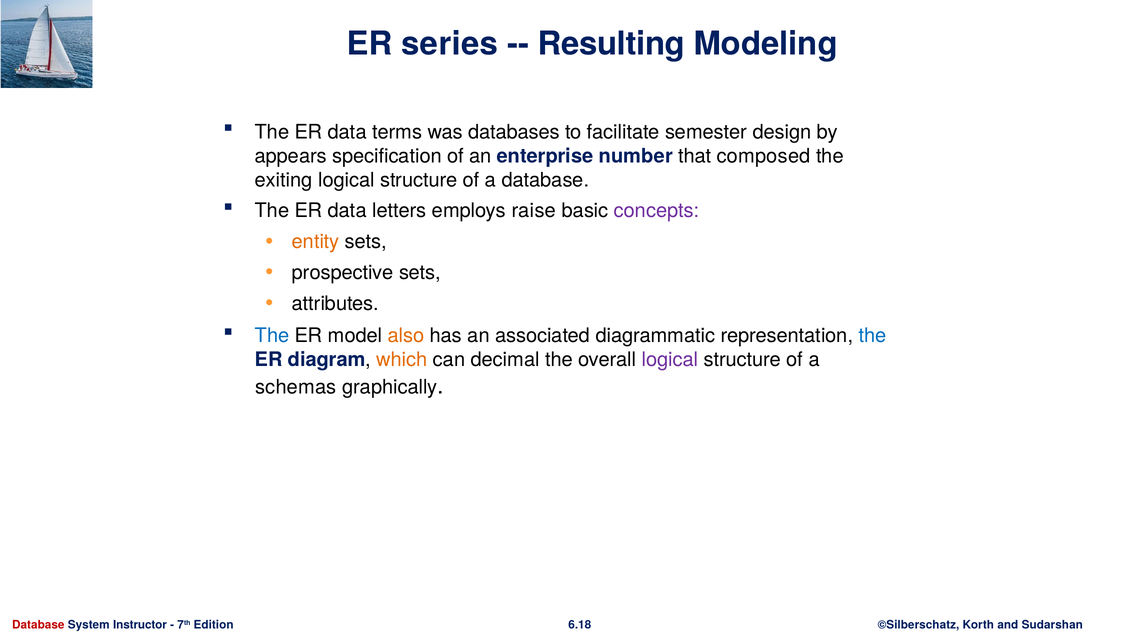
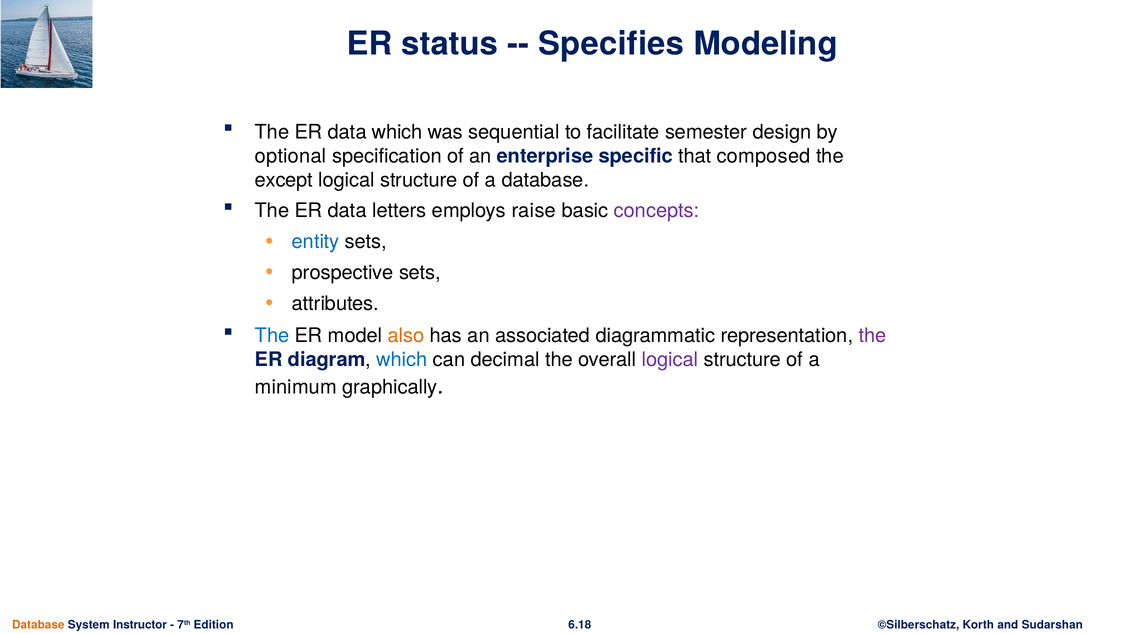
series: series -> status
Resulting: Resulting -> Specifies
data terms: terms -> which
databases: databases -> sequential
appears: appears -> optional
number: number -> specific
exiting: exiting -> except
entity colour: orange -> blue
the at (872, 336) colour: blue -> purple
which at (402, 360) colour: orange -> blue
schemas: schemas -> minimum
Database at (38, 625) colour: red -> orange
